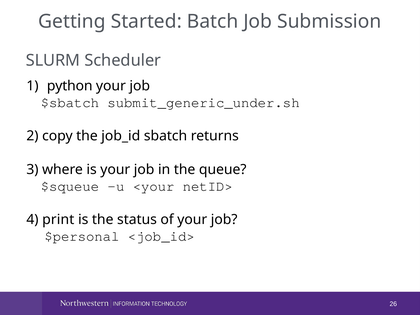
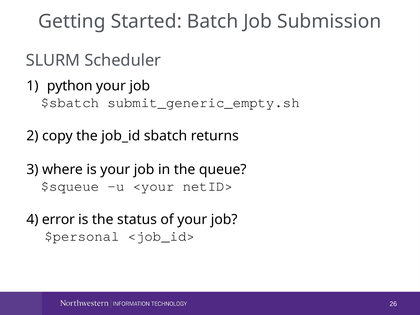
submit_generic_under.sh: submit_generic_under.sh -> submit_generic_empty.sh
print: print -> error
